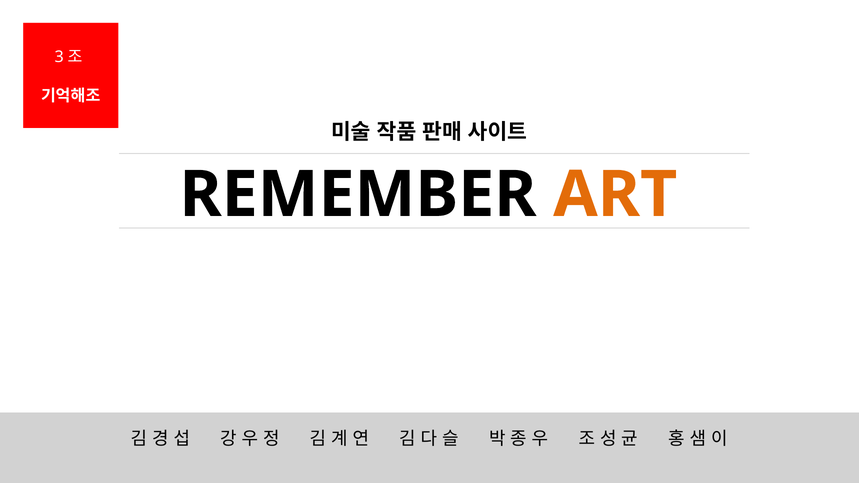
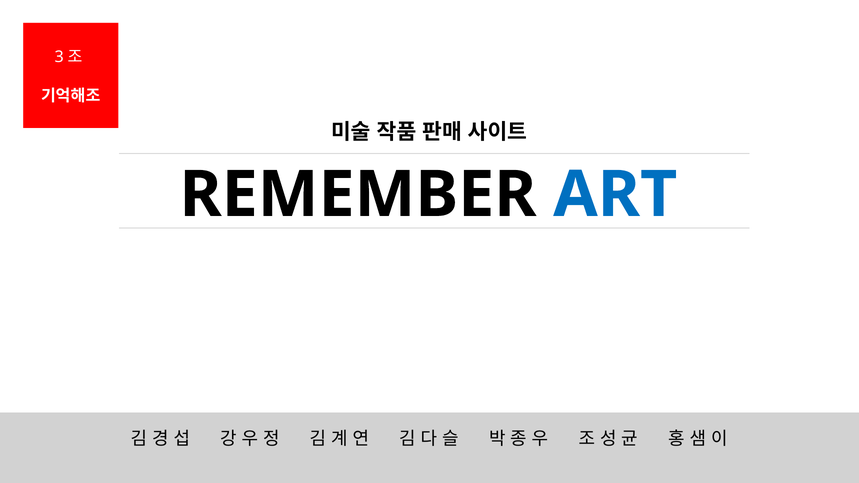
ART colour: orange -> blue
